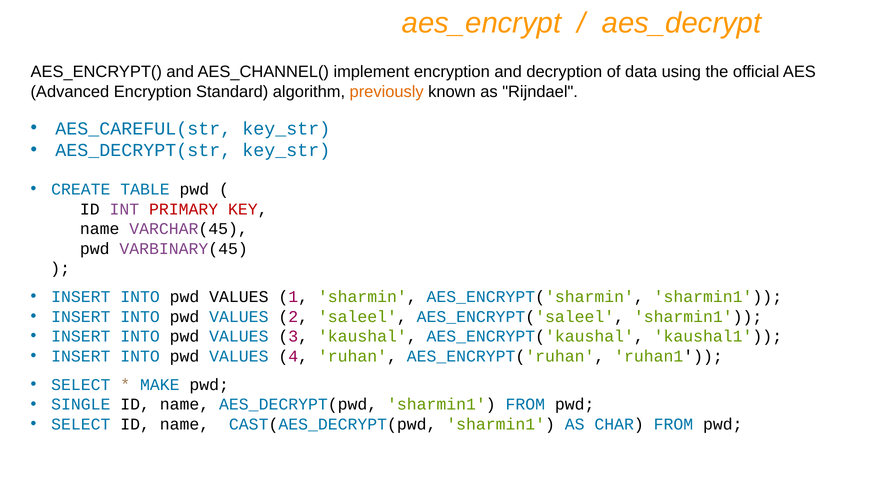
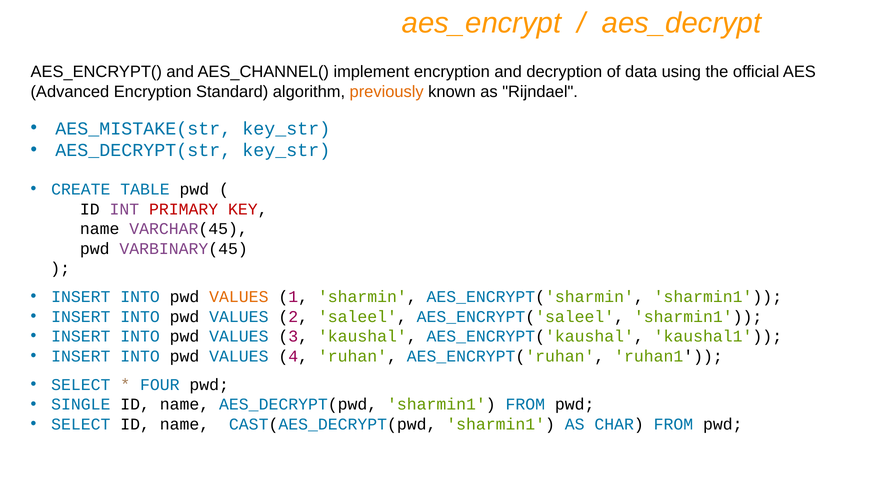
AES_CAREFUL(str: AES_CAREFUL(str -> AES_MISTAKE(str
VALUES at (239, 297) colour: black -> orange
MAKE: MAKE -> FOUR
